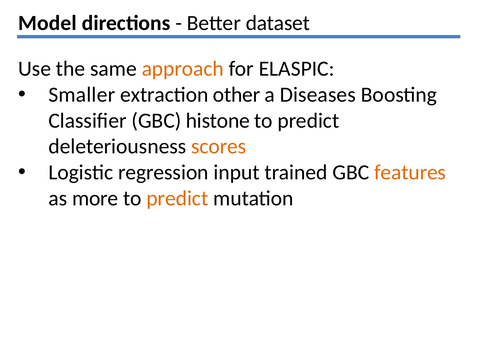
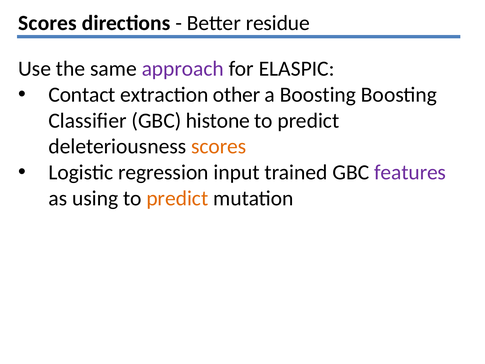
Model at (48, 23): Model -> Scores
dataset: dataset -> residue
approach colour: orange -> purple
Smaller: Smaller -> Contact
a Diseases: Diseases -> Boosting
features colour: orange -> purple
more: more -> using
